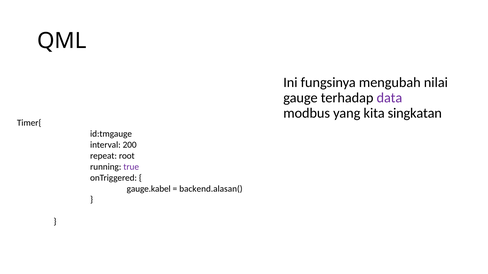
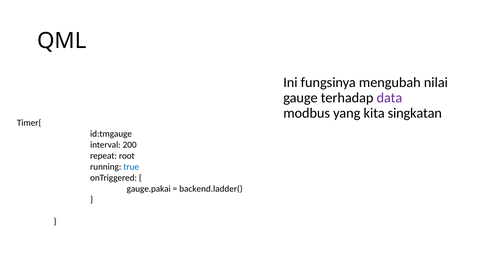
true colour: purple -> blue
gauge.kabel: gauge.kabel -> gauge.pakai
backend.alasan(: backend.alasan( -> backend.ladder(
